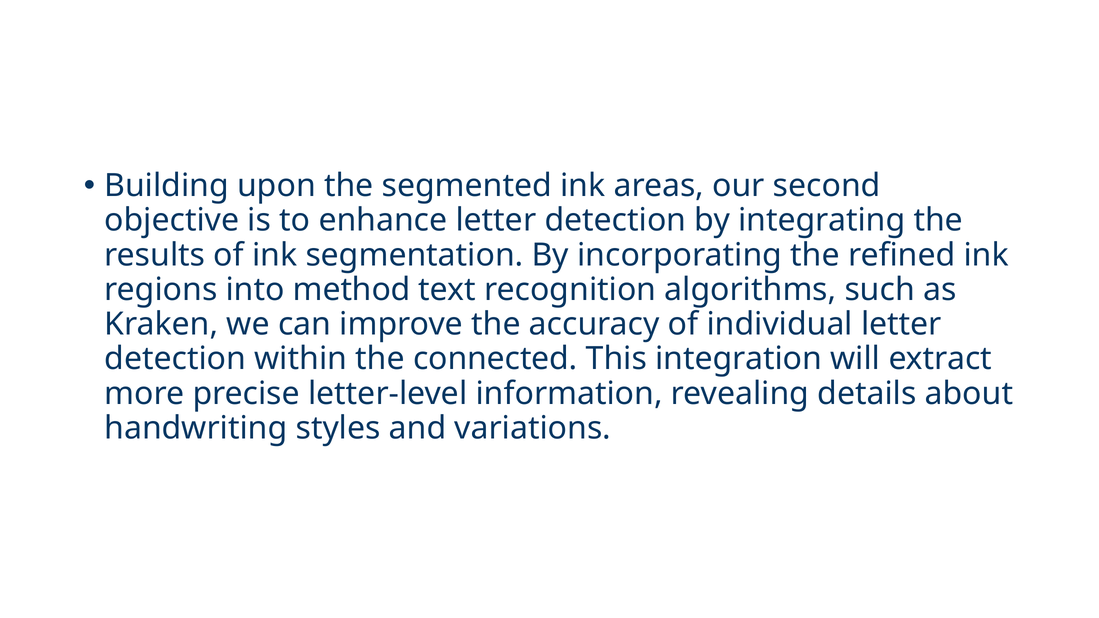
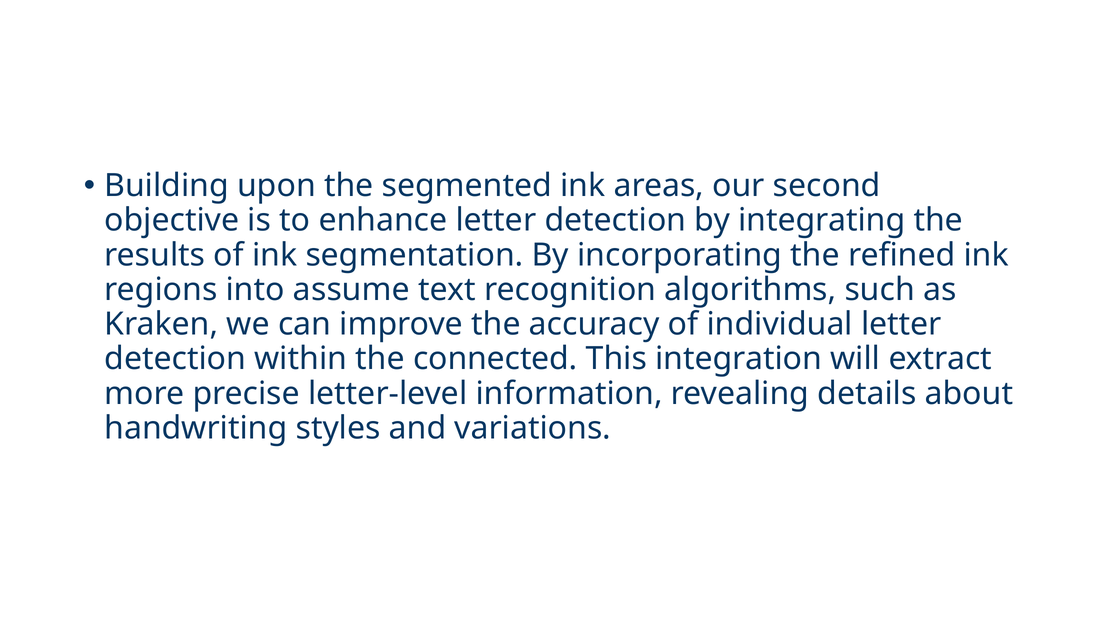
method: method -> assume
